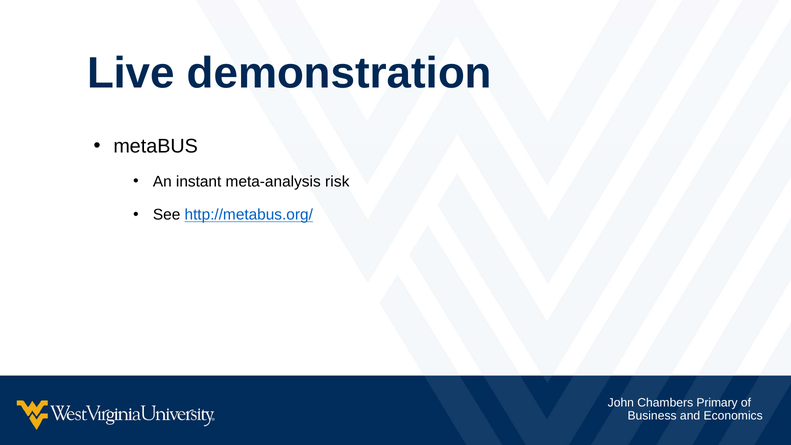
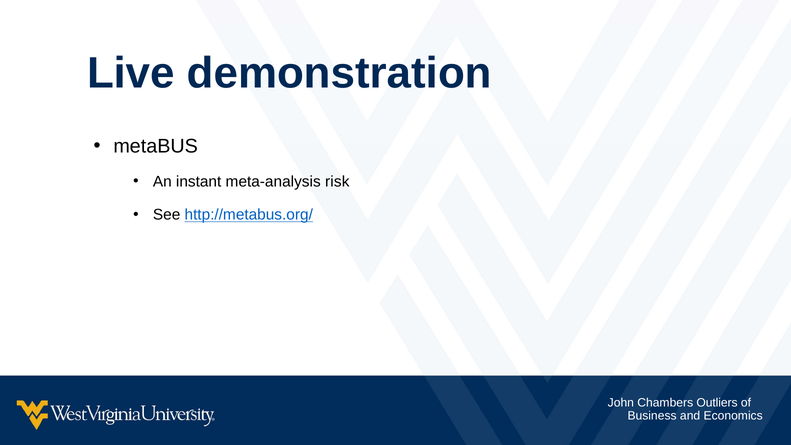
Primary: Primary -> Outliers
